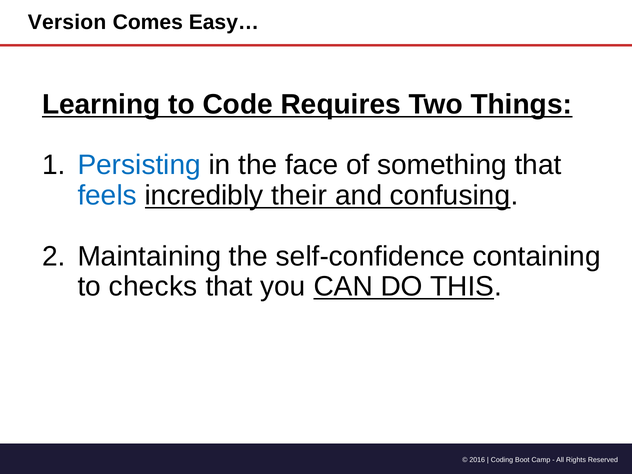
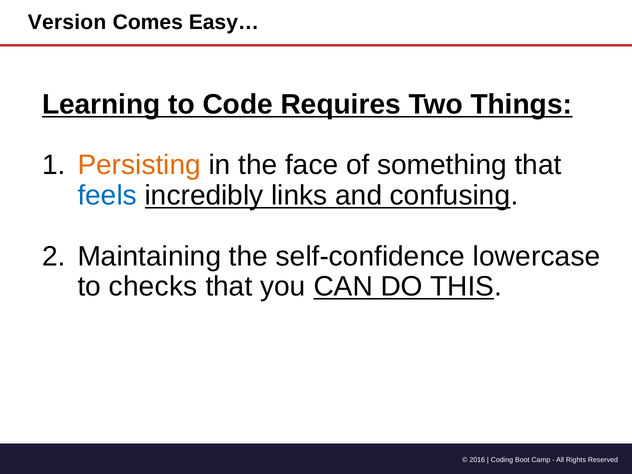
Persisting colour: blue -> orange
their: their -> links
containing: containing -> lowercase
